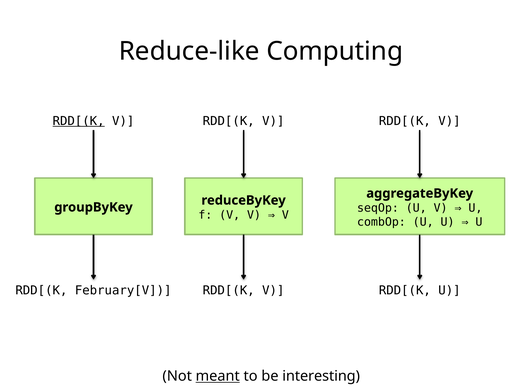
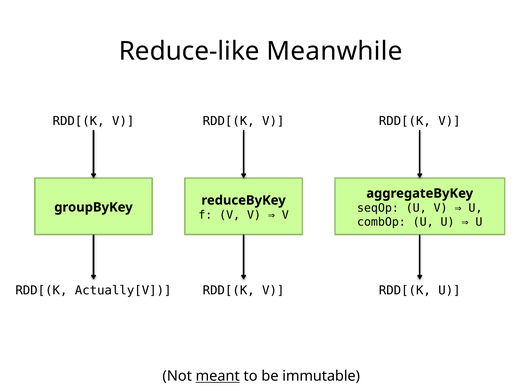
Computing: Computing -> Meanwhile
RDD[(K at (79, 121) underline: present -> none
February[V: February[V -> Actually[V
interesting: interesting -> immutable
